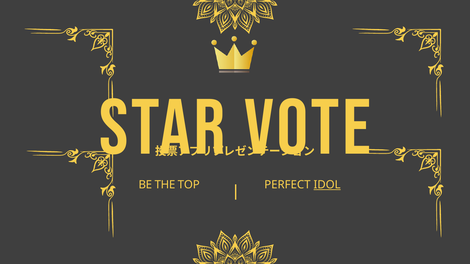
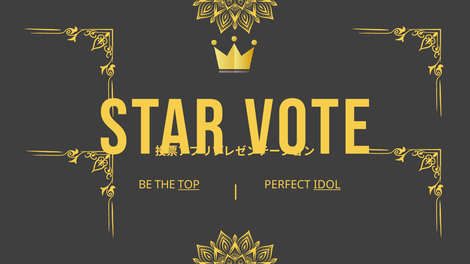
TOP underline: none -> present
